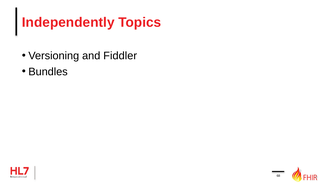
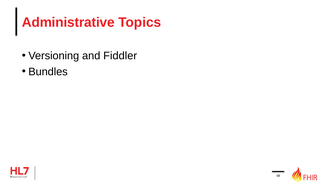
Independently: Independently -> Administrative
